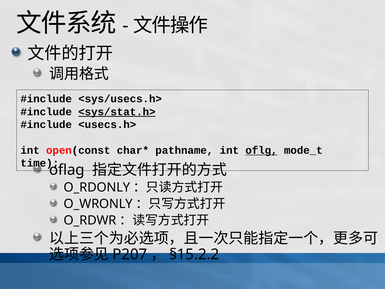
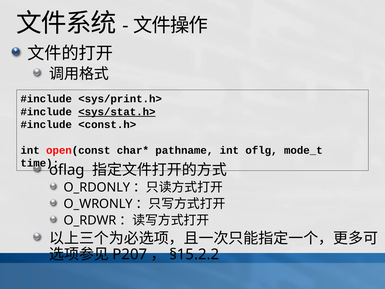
<sys/usecs.h>: <sys/usecs.h> -> <sys/print.h>
<usecs.h>: <usecs.h> -> <const.h>
oflg underline: present -> none
